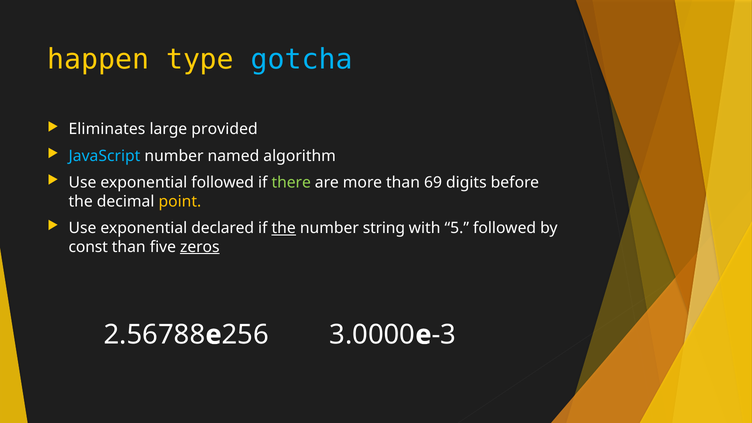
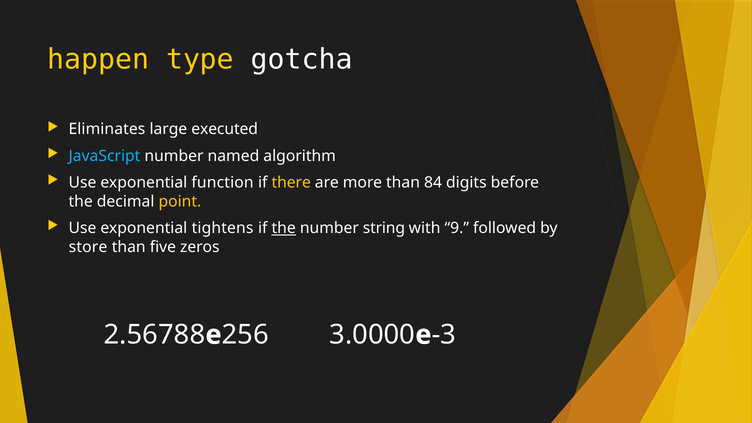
gotcha colour: light blue -> white
provided: provided -> executed
exponential followed: followed -> function
there colour: light green -> yellow
69: 69 -> 84
declared: declared -> tightens
5: 5 -> 9
const: const -> store
zeros underline: present -> none
